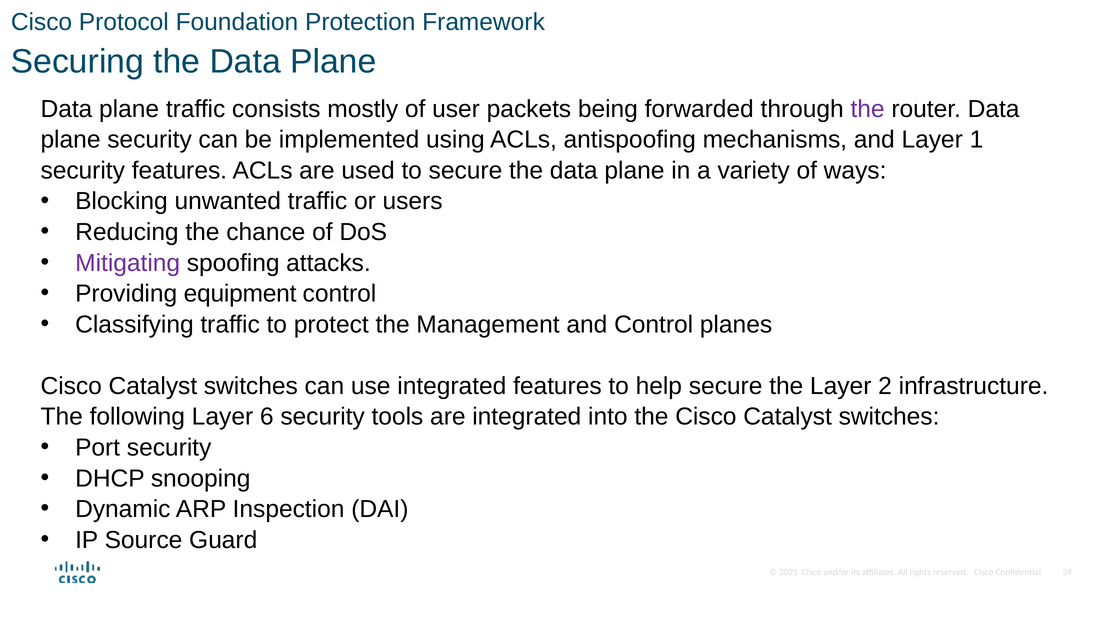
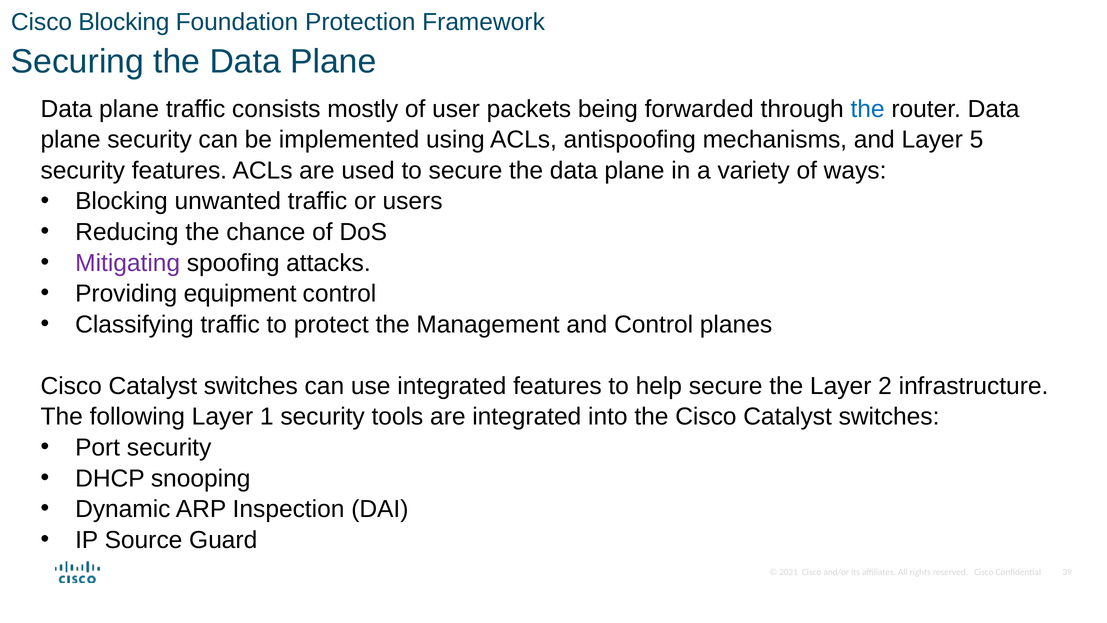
Cisco Protocol: Protocol -> Blocking
the at (868, 109) colour: purple -> blue
1: 1 -> 5
6: 6 -> 1
